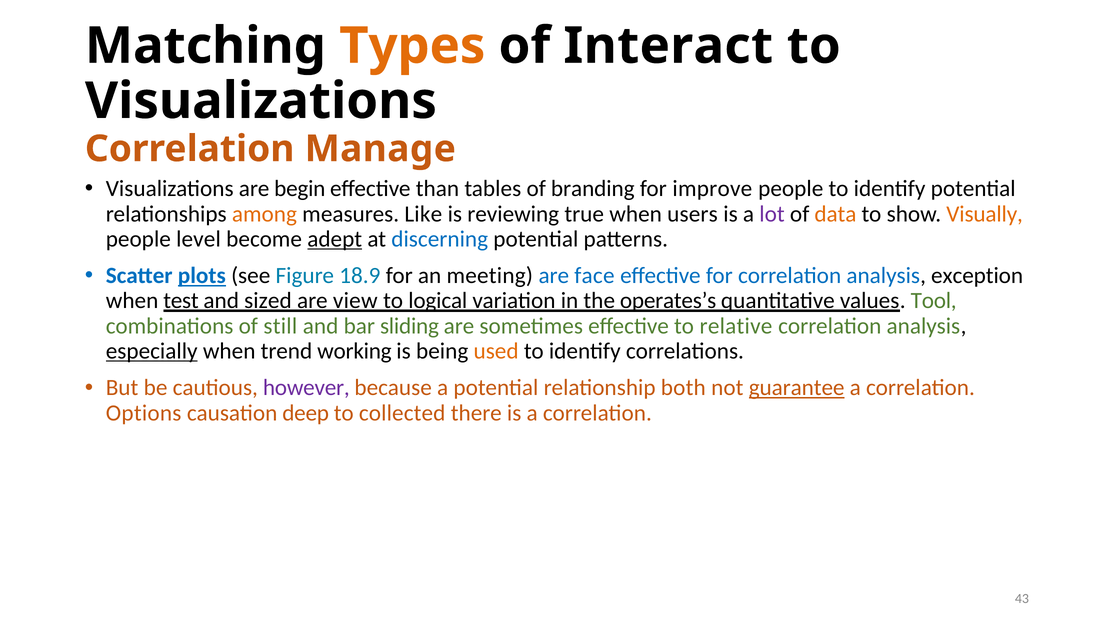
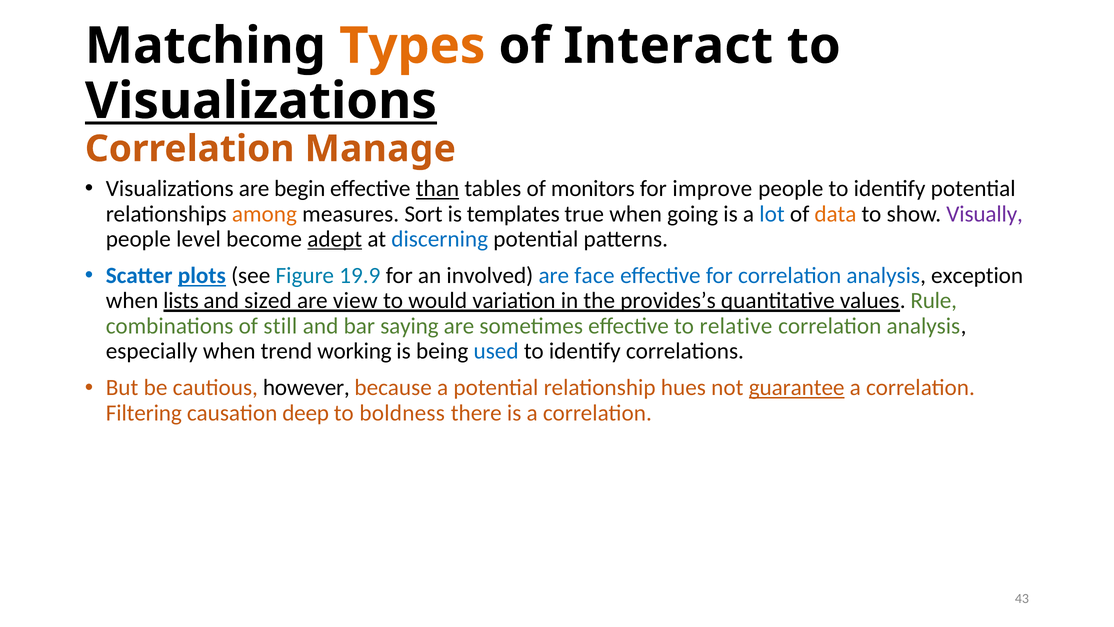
Visualizations at (261, 101) underline: none -> present
than underline: none -> present
branding: branding -> monitors
Like: Like -> Sort
reviewing: reviewing -> templates
users: users -> going
lot colour: purple -> blue
Visually colour: orange -> purple
18.9: 18.9 -> 19.9
meeting: meeting -> involved
test: test -> lists
logical: logical -> would
operates’s: operates’s -> provides’s
Tool: Tool -> Rule
sliding: sliding -> saying
especially underline: present -> none
used colour: orange -> blue
however colour: purple -> black
both: both -> hues
Options: Options -> Filtering
collected: collected -> boldness
